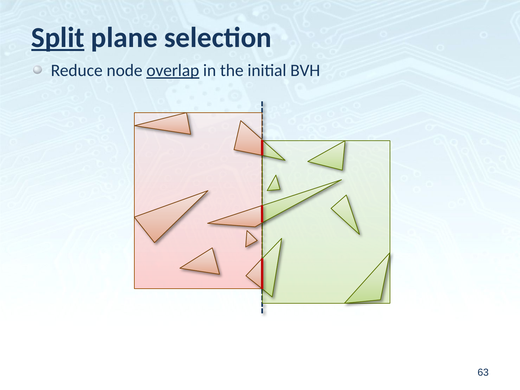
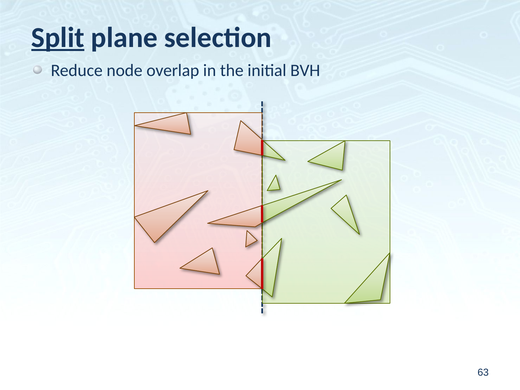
overlap underline: present -> none
